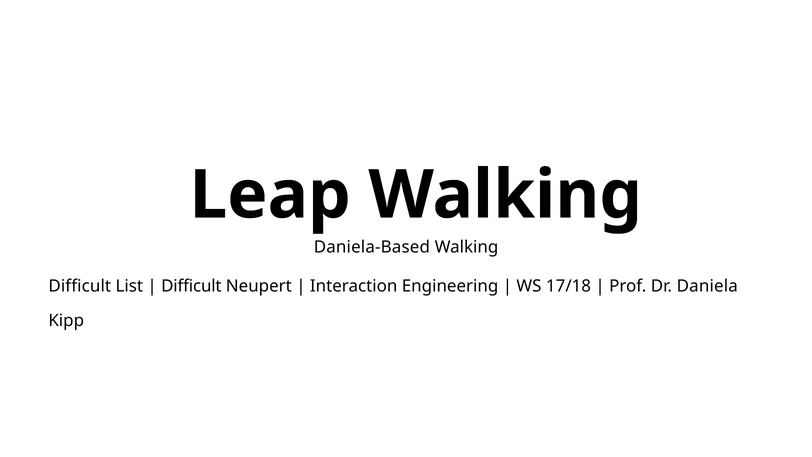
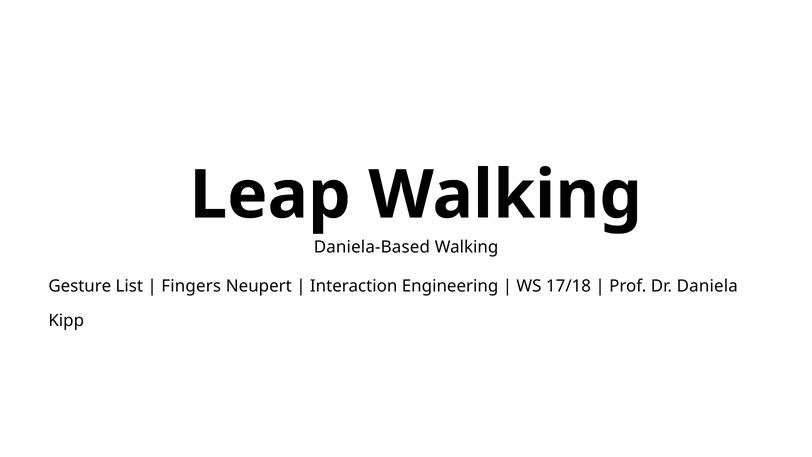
Difficult at (80, 286): Difficult -> Gesture
Difficult at (191, 286): Difficult -> Fingers
